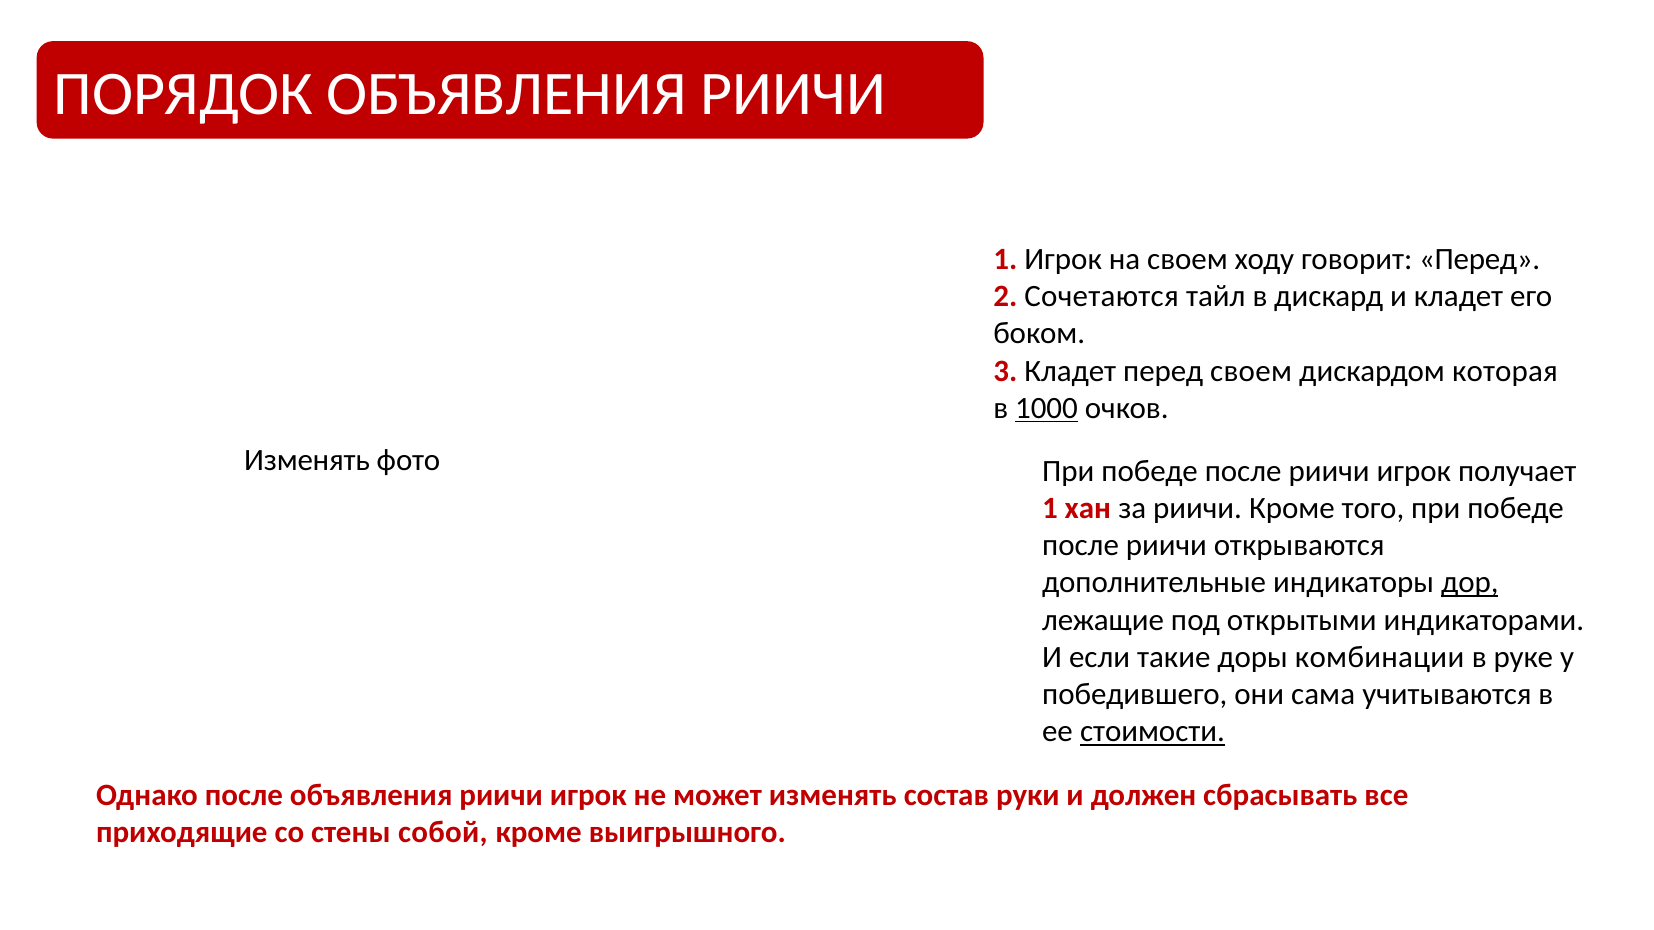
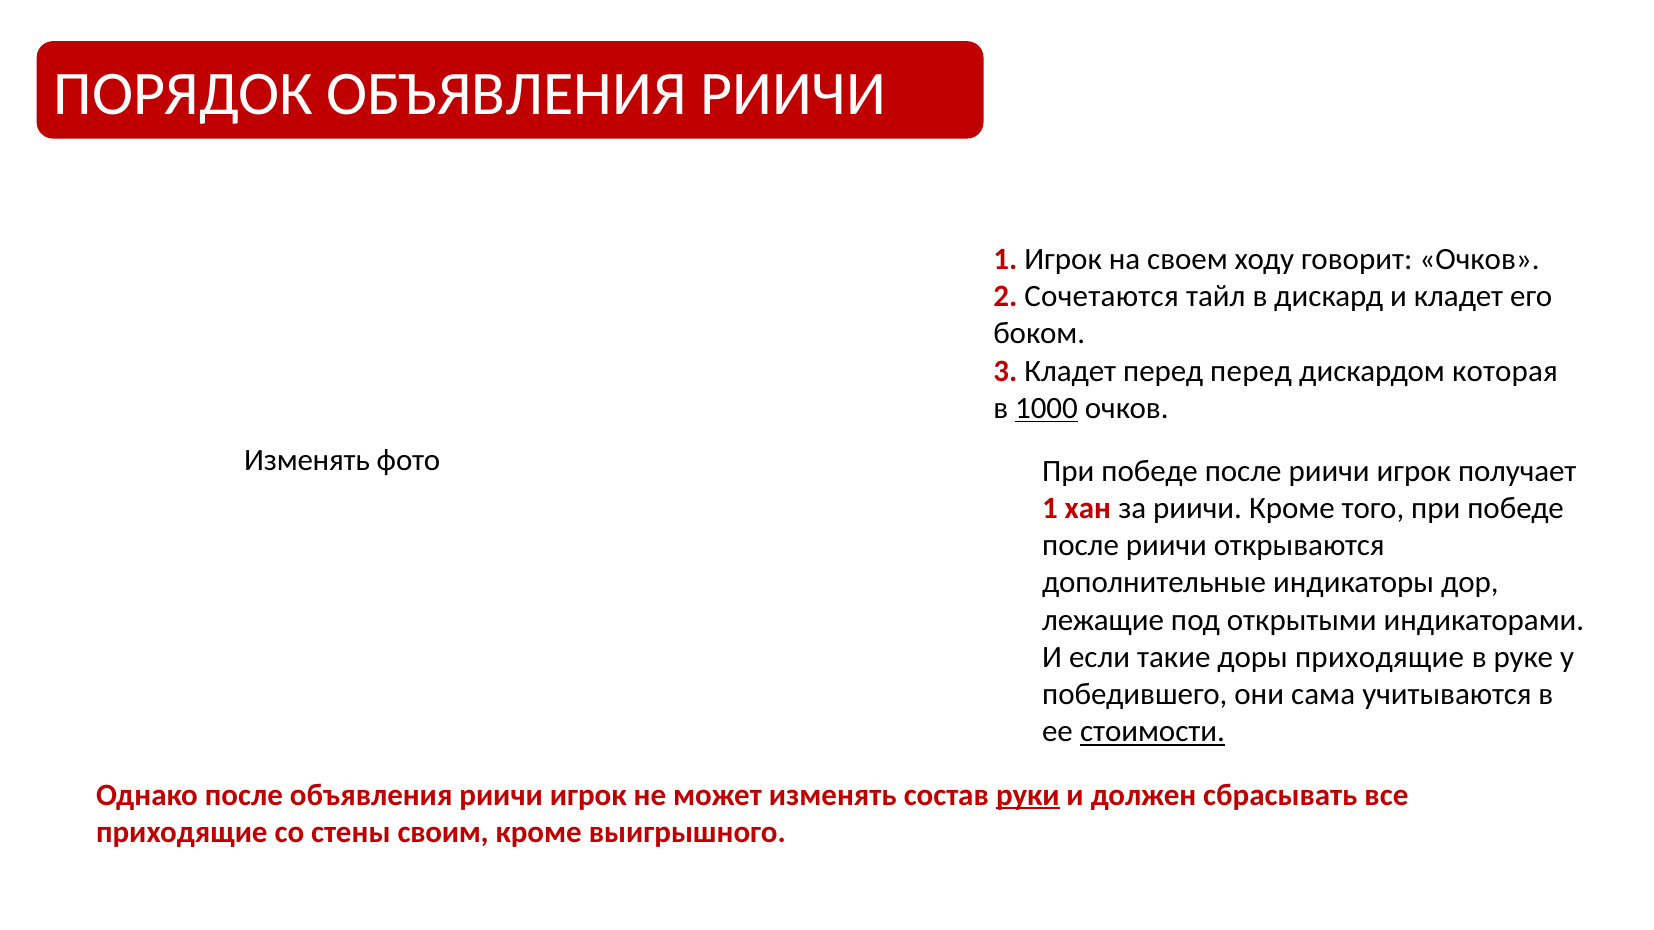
говорит Перед: Перед -> Очков
перед своем: своем -> перед
дор underline: present -> none
доры комбинации: комбинации -> приходящие
руки underline: none -> present
собой: собой -> своим
